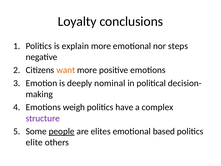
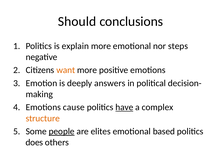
Loyalty: Loyalty -> Should
nominal: nominal -> answers
weigh: weigh -> cause
have underline: none -> present
structure colour: purple -> orange
elite: elite -> does
